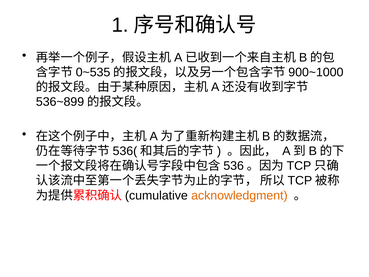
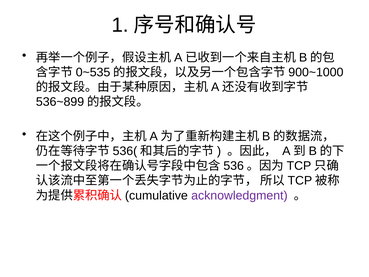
acknowledgment colour: orange -> purple
